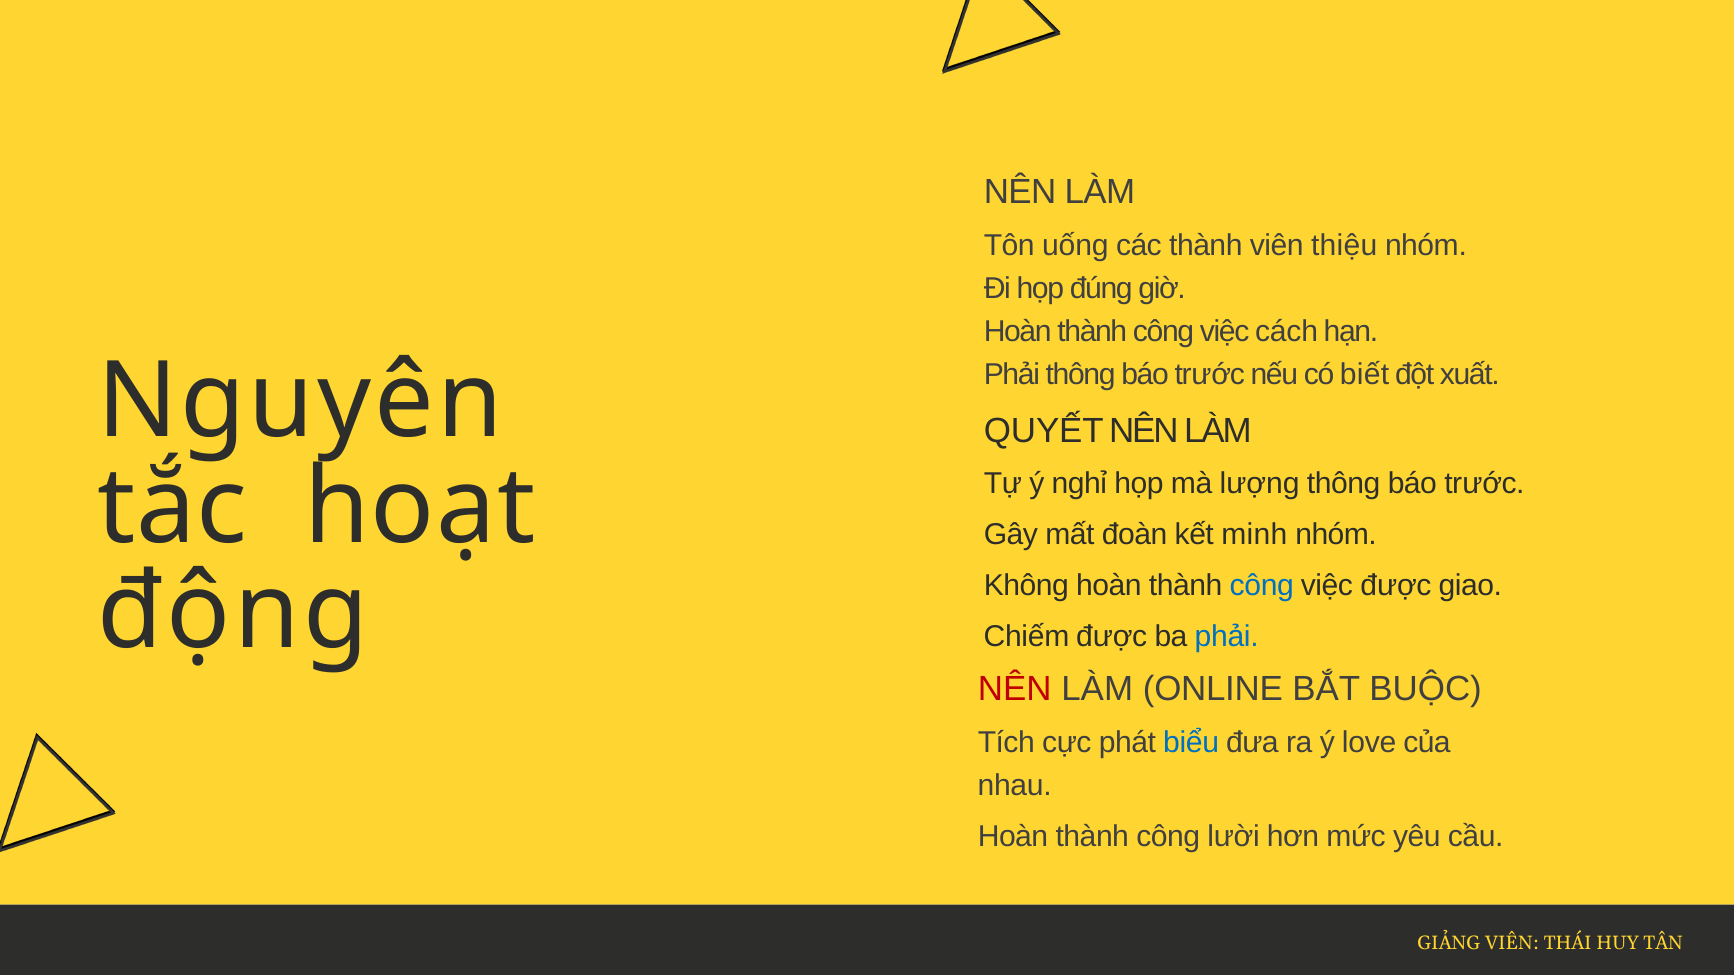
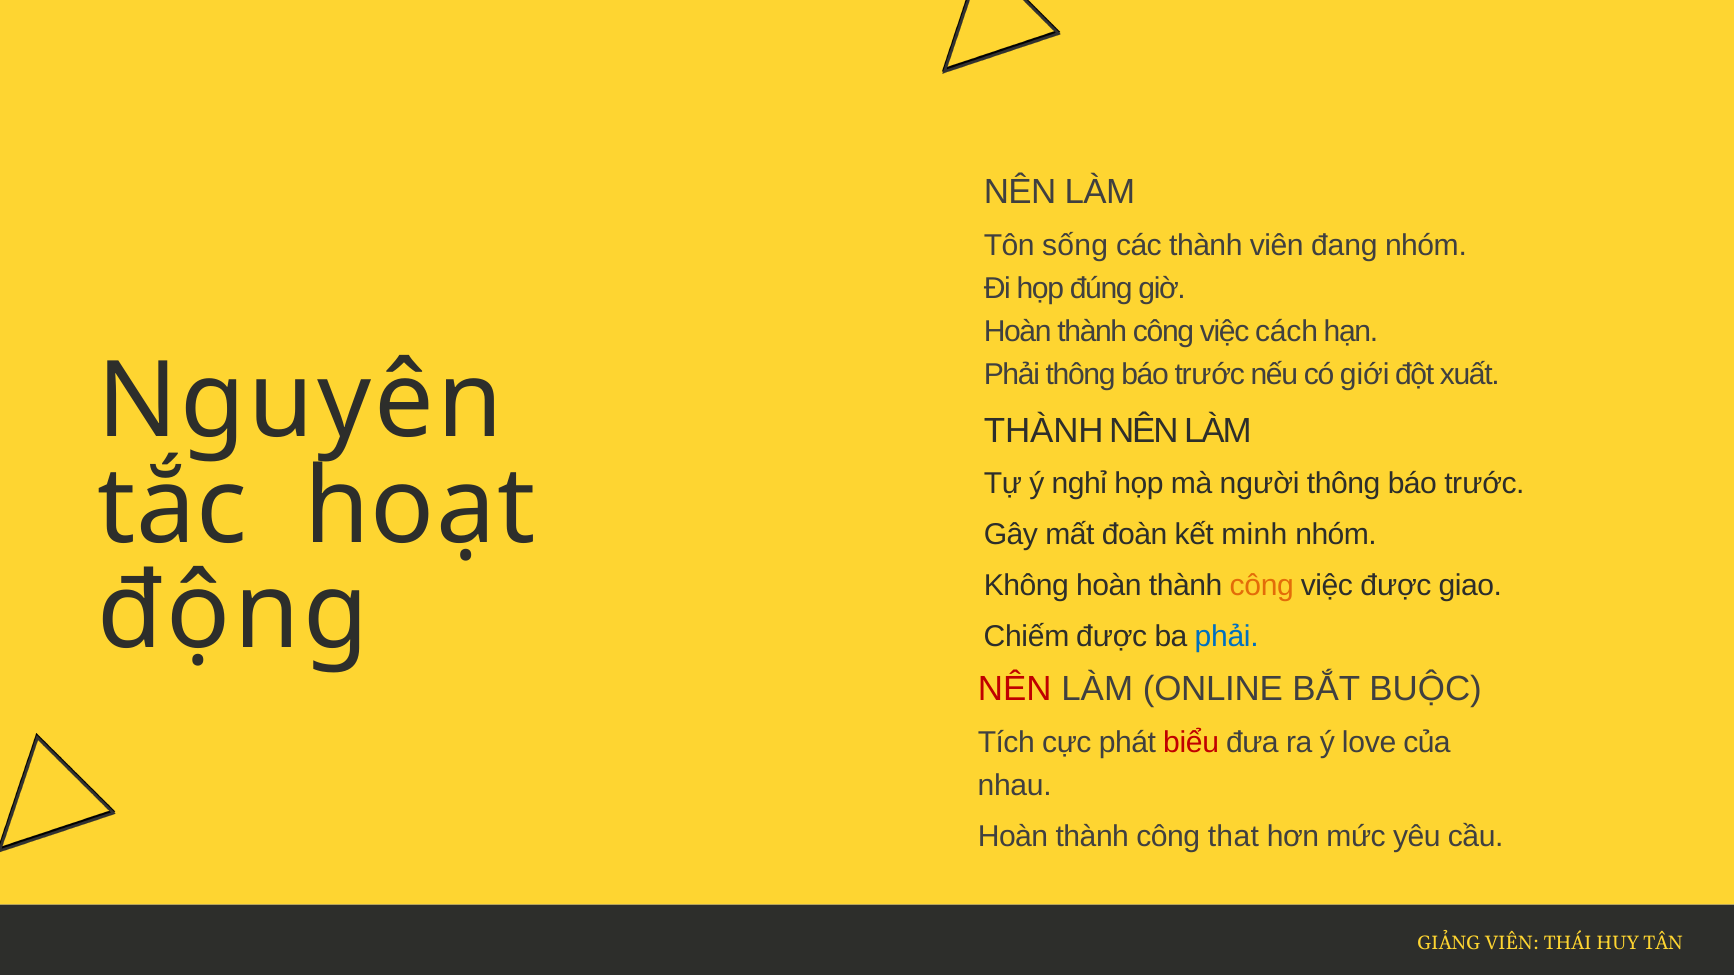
uống: uống -> sống
thiệu: thiệu -> đang
biết: biết -> giới
QUYẾT at (1044, 431): QUYẾT -> THÀNH
lượng: lượng -> người
công at (1262, 586) colour: blue -> orange
biểu colour: blue -> red
lười: lười -> that
